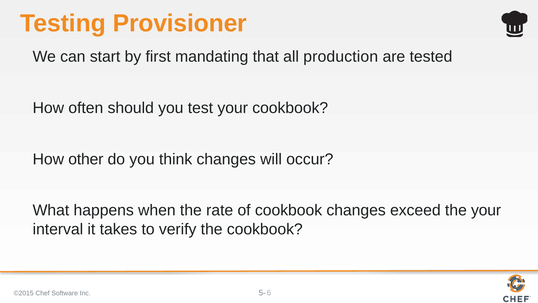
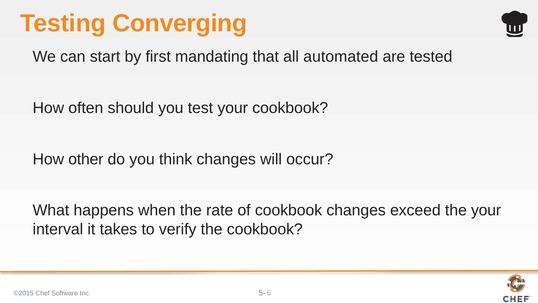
Provisioner: Provisioner -> Converging
production: production -> automated
